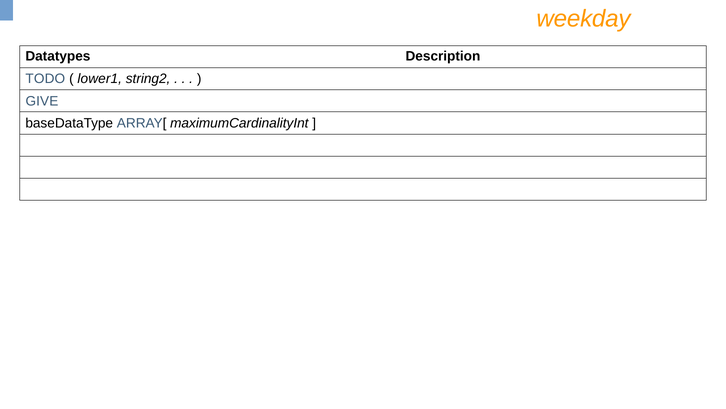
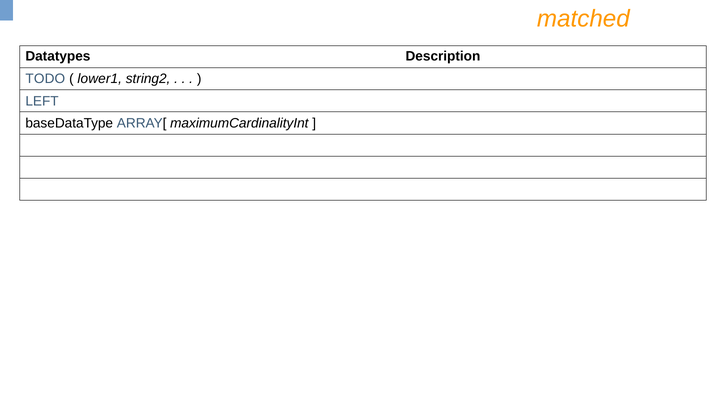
weekday: weekday -> matched
GIVE: GIVE -> LEFT
